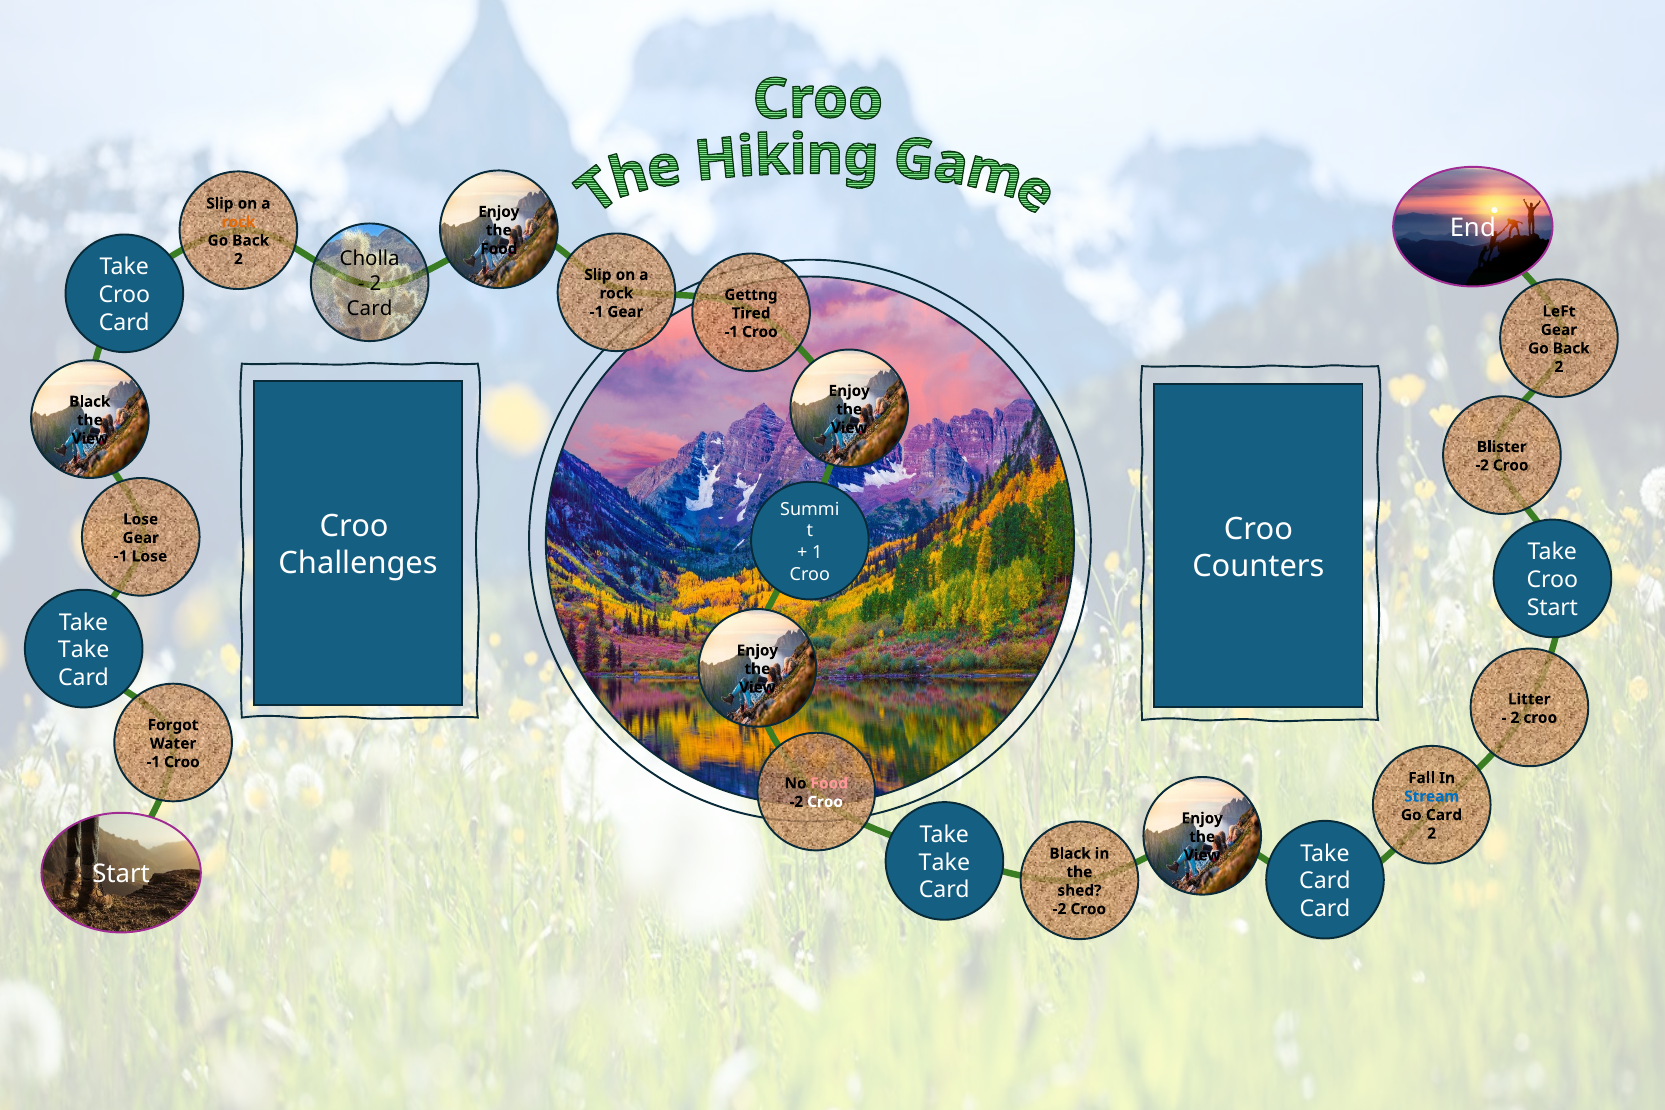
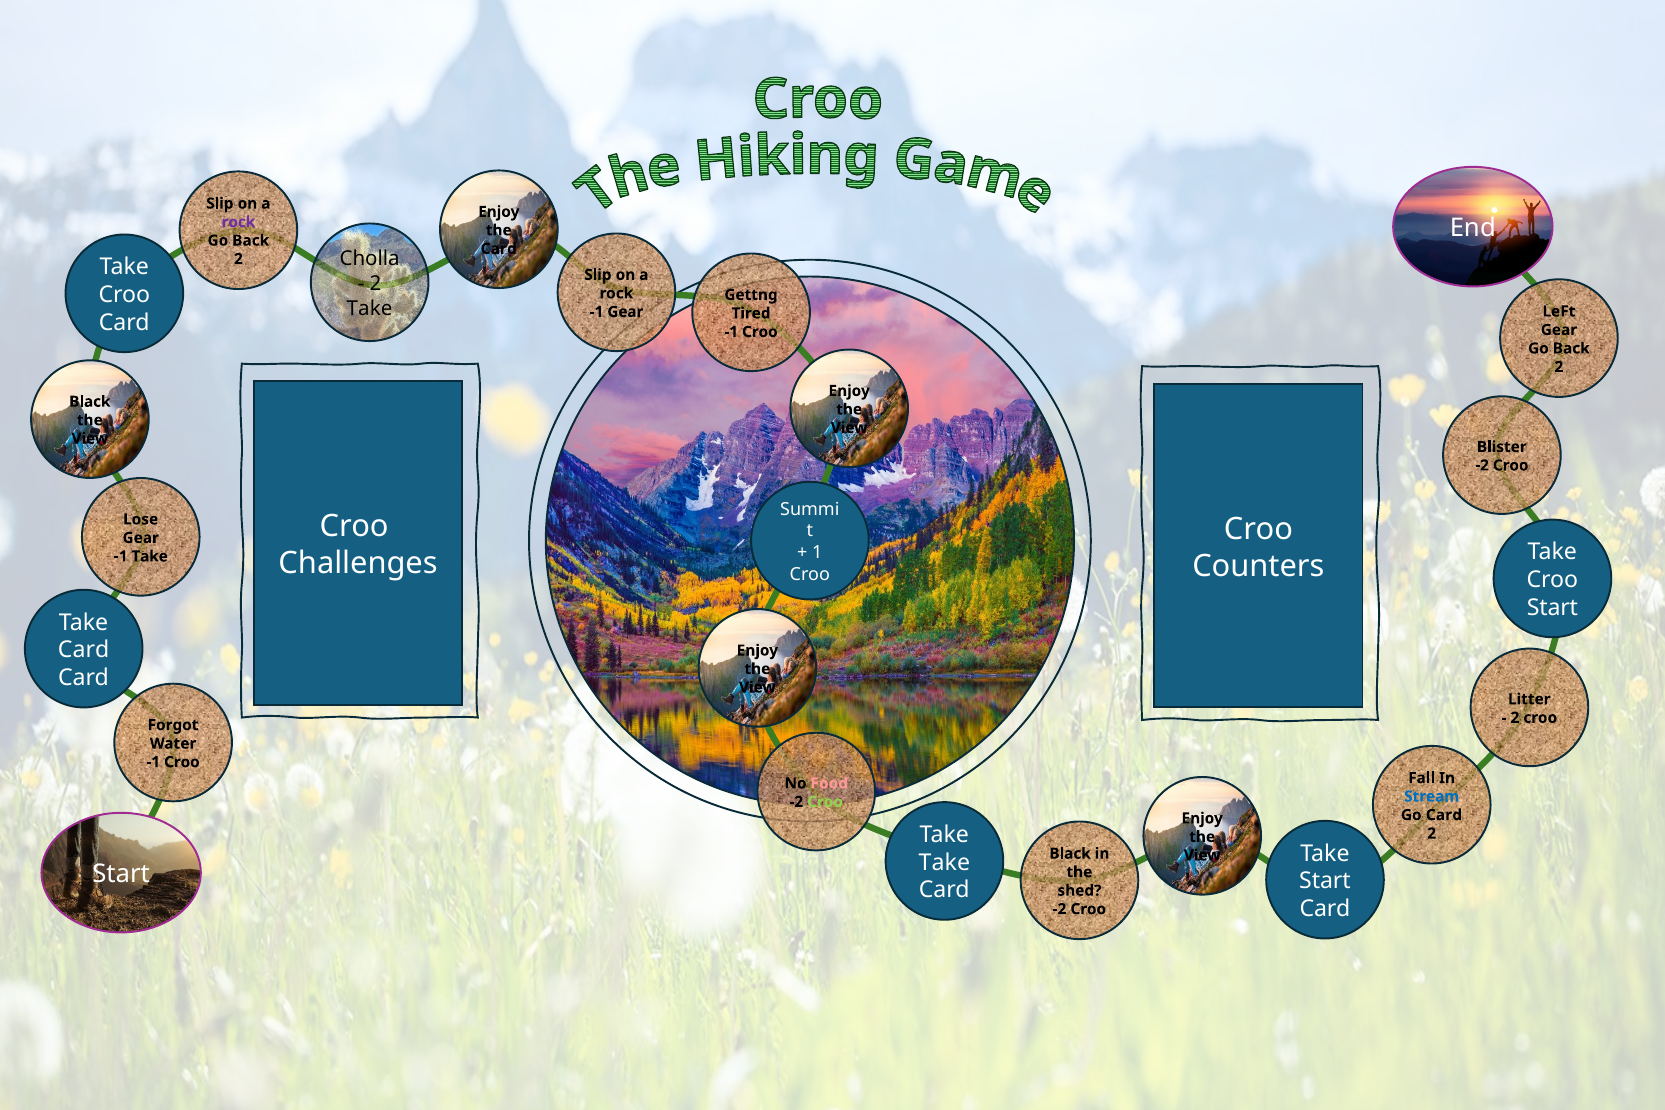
rock at (238, 222) colour: orange -> purple
Food at (499, 249): Food -> Card
Card at (370, 308): Card -> Take
-1 Lose: Lose -> Take
Take at (84, 650): Take -> Card
Croo at (825, 802) colour: white -> light green
Card at (1325, 881): Card -> Start
